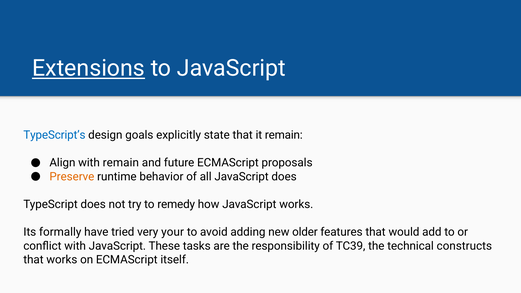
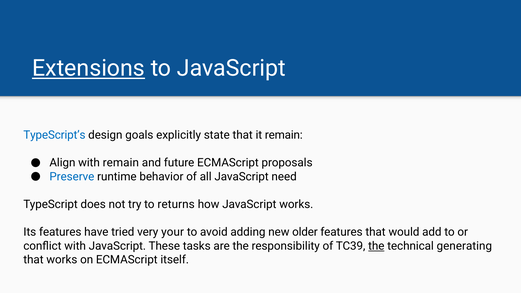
Preserve colour: orange -> blue
JavaScript does: does -> need
remedy: remedy -> returns
Its formally: formally -> features
the at (376, 246) underline: none -> present
constructs: constructs -> generating
